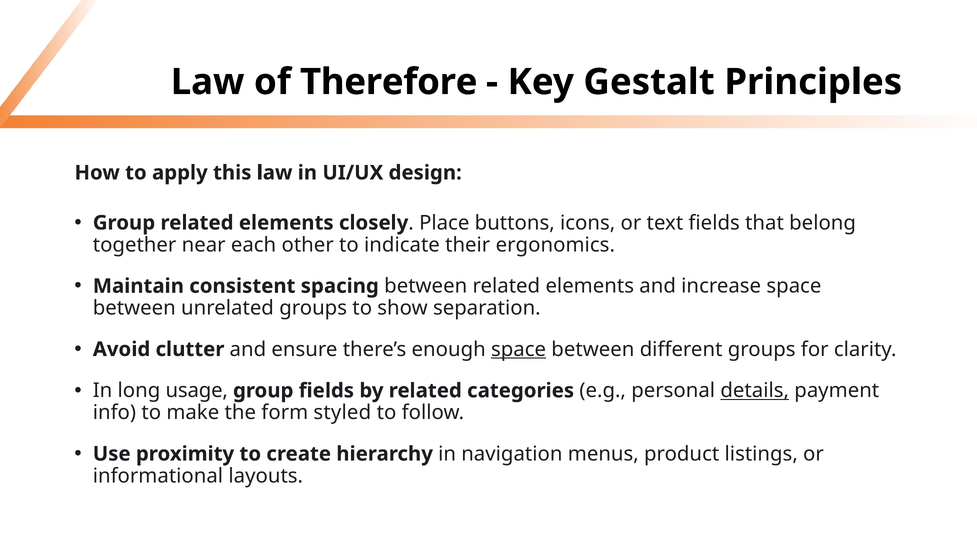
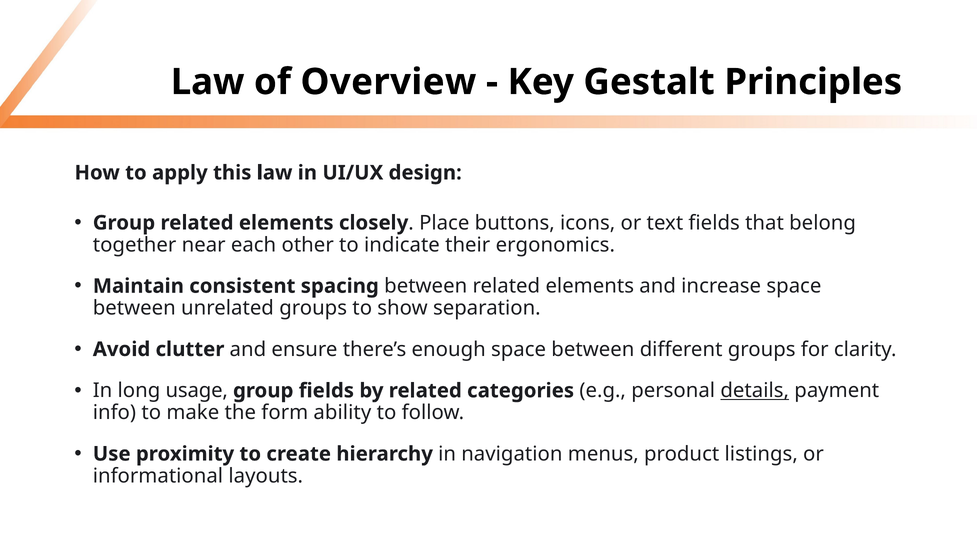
Therefore: Therefore -> Overview
space at (519, 350) underline: present -> none
styled: styled -> ability
